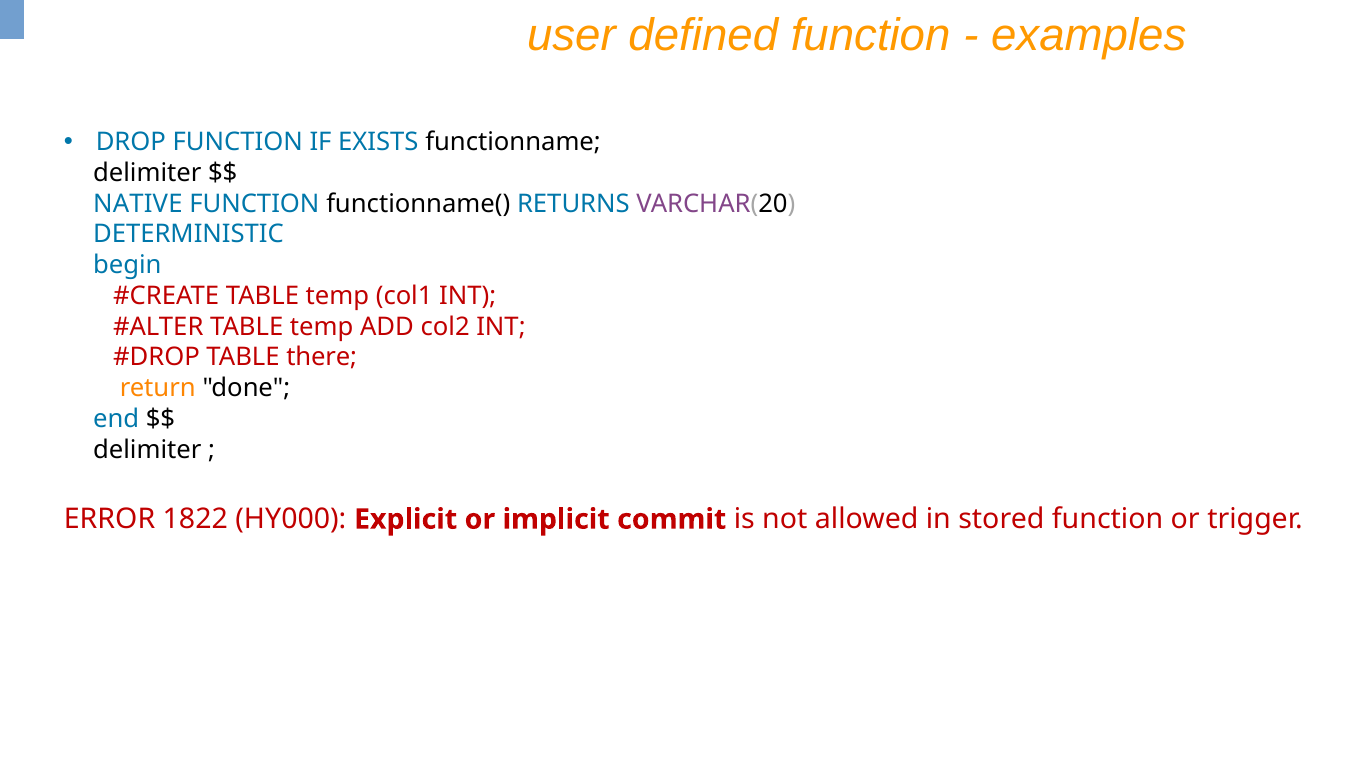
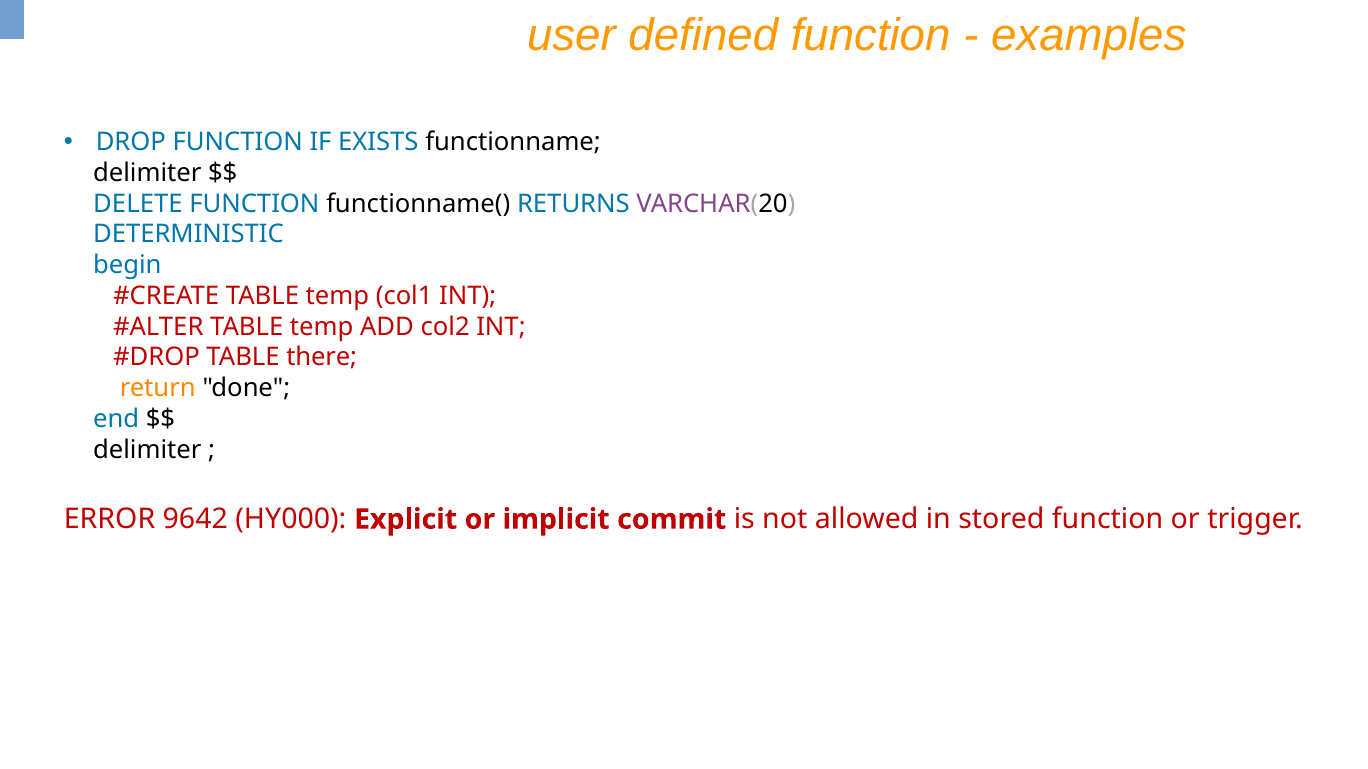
NATIVE: NATIVE -> DELETE
1822: 1822 -> 9642
